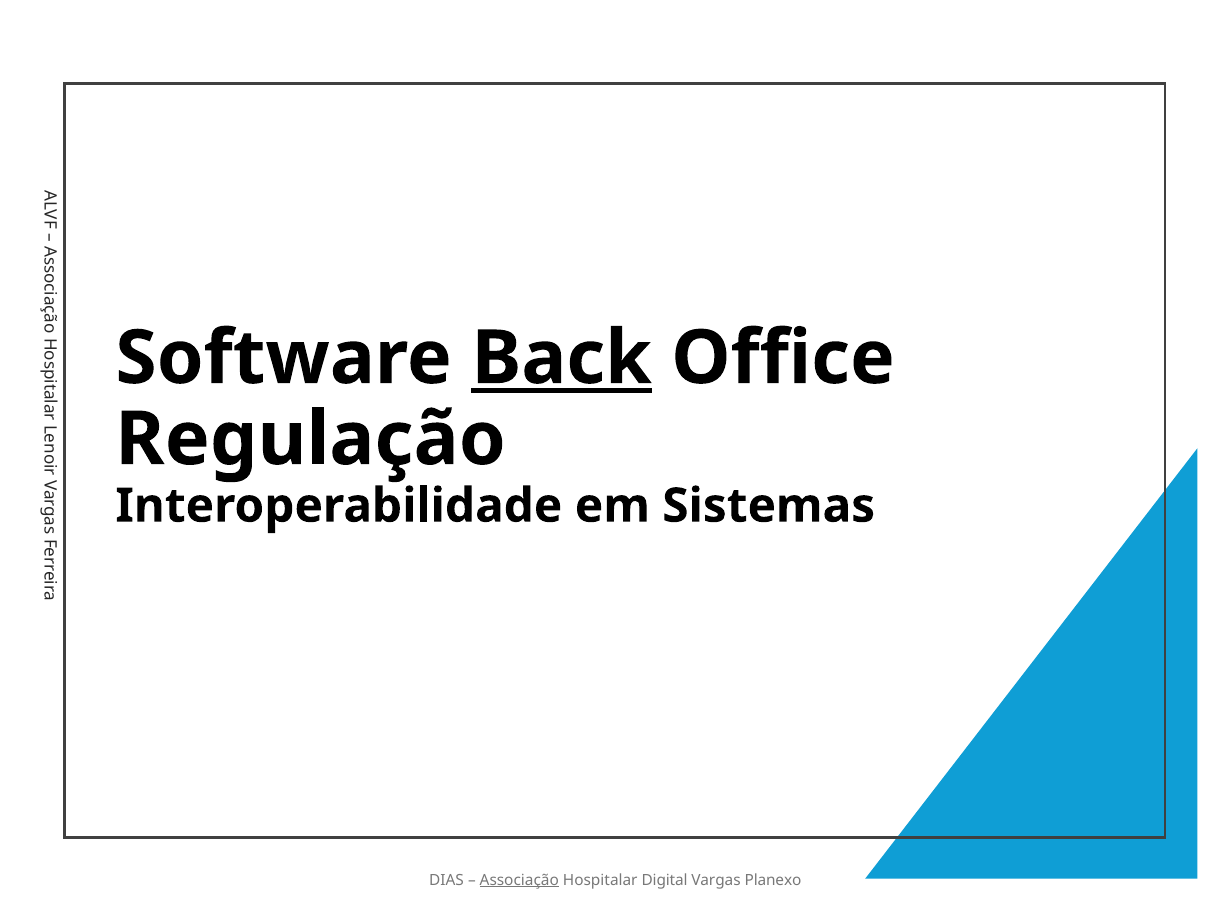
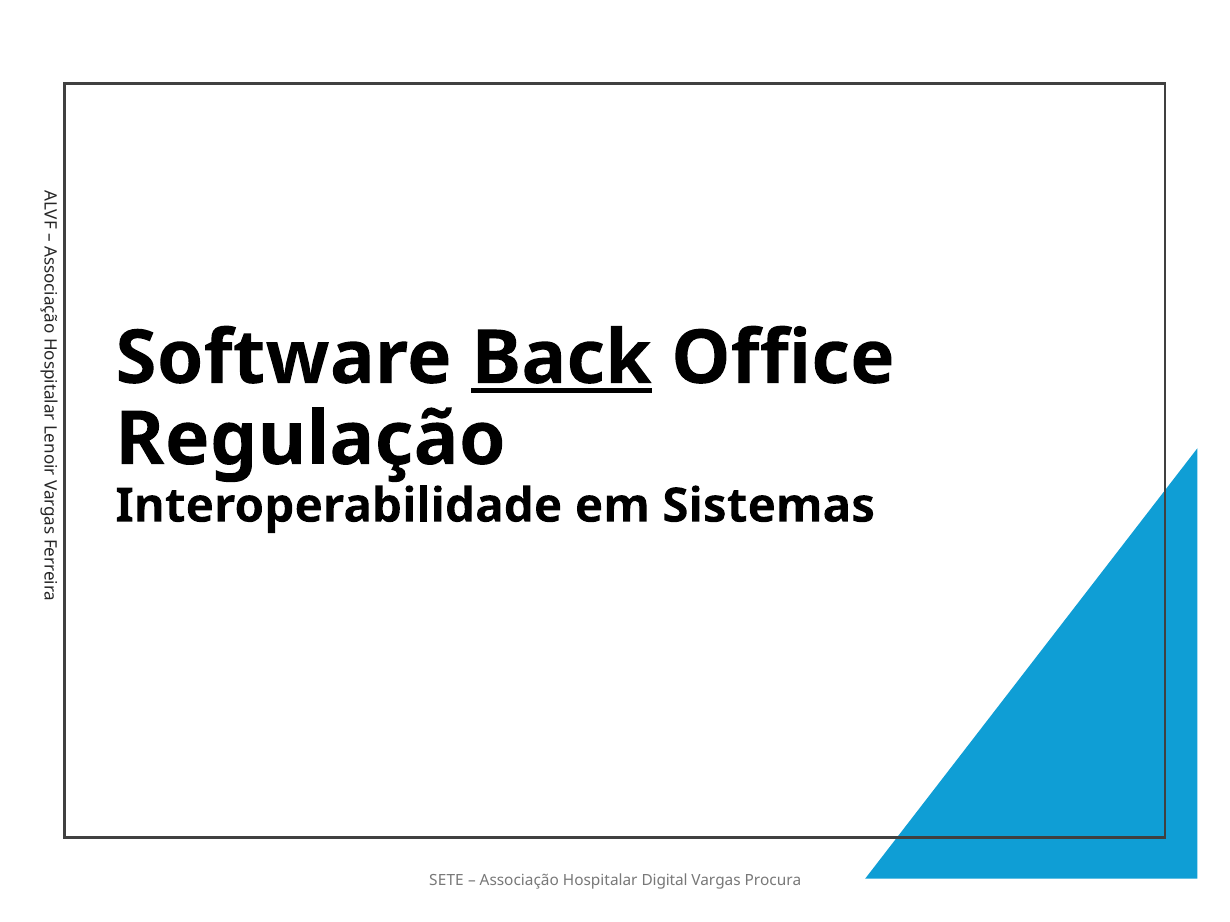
DIAS: DIAS -> SETE
Associação underline: present -> none
Planexo: Planexo -> Procura
